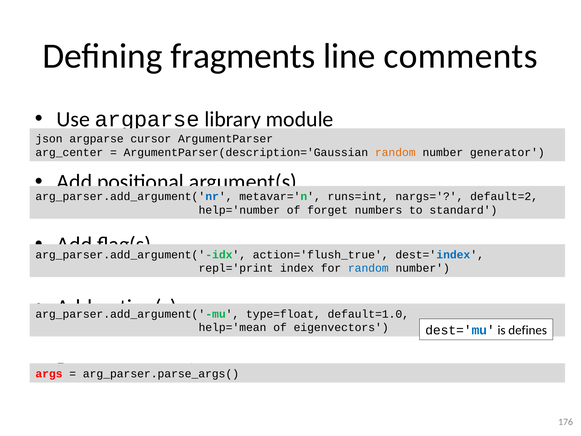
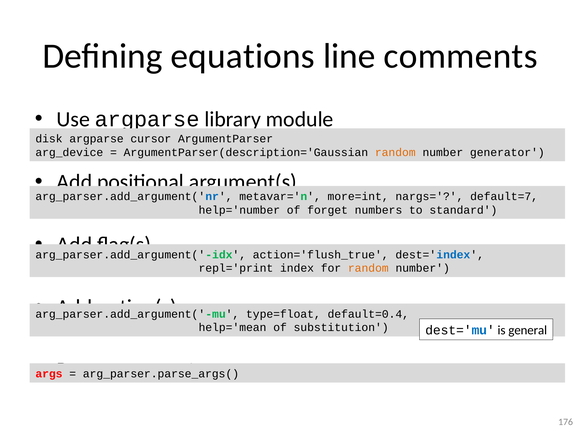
fragments: fragments -> equations
json: json -> disk
arg_center: arg_center -> arg_device
runs=int: runs=int -> more=int
default=2: default=2 -> default=7
random at (368, 268) colour: blue -> orange
default=1.0: default=1.0 -> default=0.4
eigenvectors: eigenvectors -> substitution
defines: defines -> general
